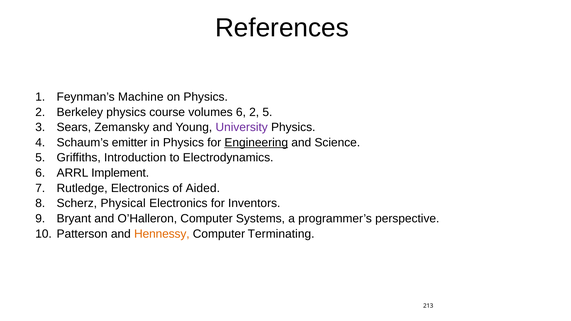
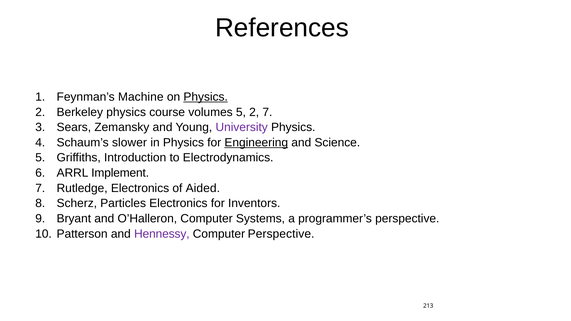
Physics at (206, 97) underline: none -> present
volumes 6: 6 -> 5
2 5: 5 -> 7
emitter: emitter -> slower
Physical: Physical -> Particles
Hennessy colour: orange -> purple
Computer Terminating: Terminating -> Perspective
